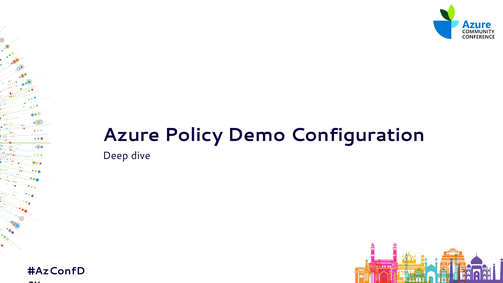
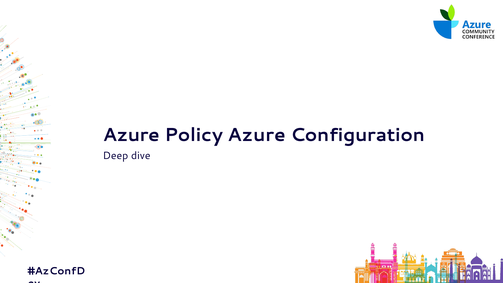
Policy Demo: Demo -> Azure
